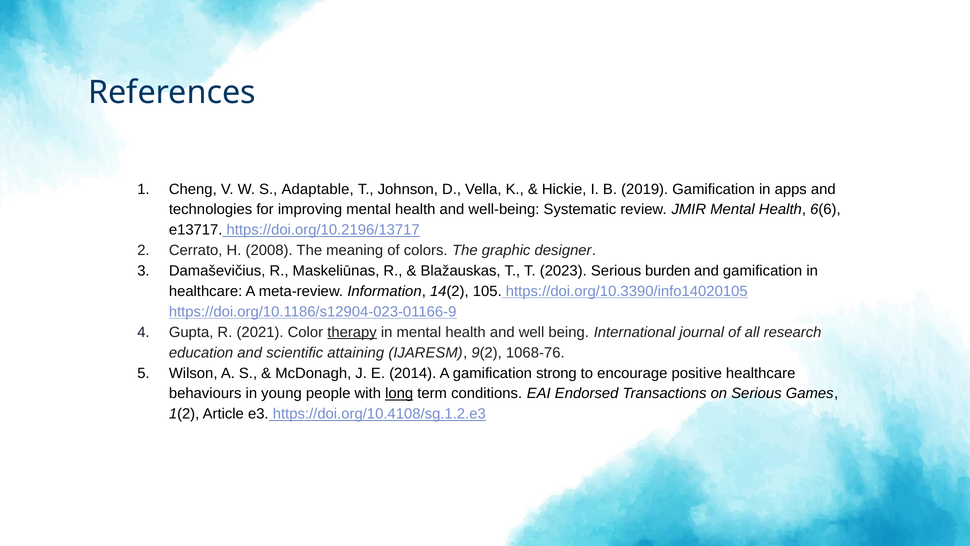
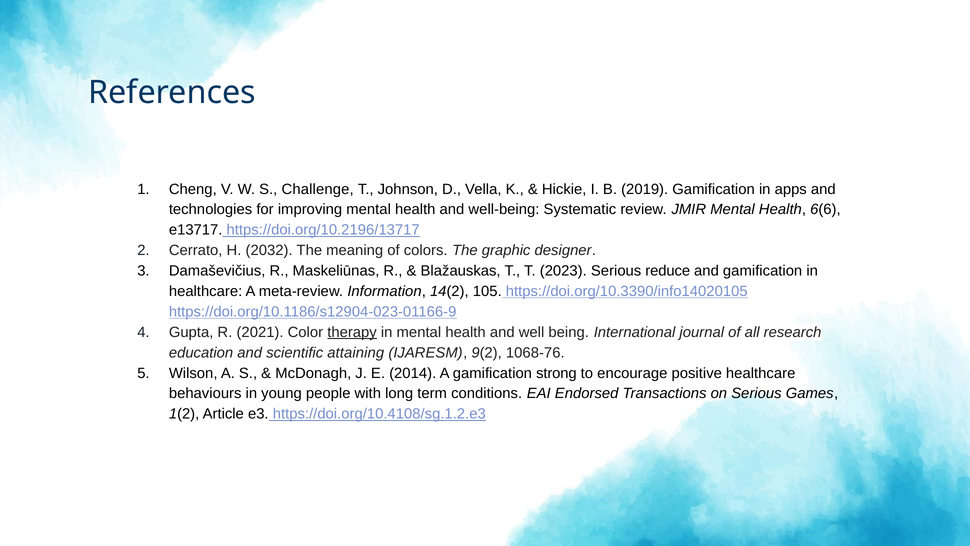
Adaptable: Adaptable -> Challenge
2008: 2008 -> 2032
burden: burden -> reduce
long underline: present -> none
